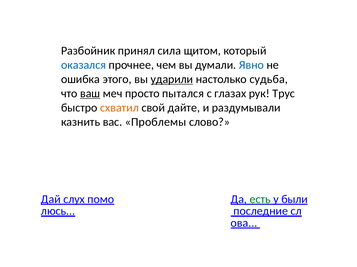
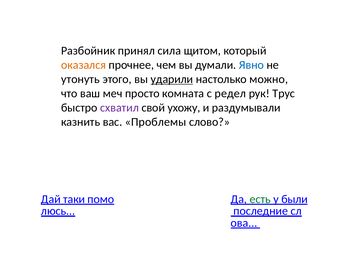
оказался colour: blue -> orange
ошибка: ошибка -> утонуть
судьба: судьба -> можно
ваш underline: present -> none
пытался: пытался -> комната
глазах: глазах -> редел
схватил colour: orange -> purple
дайте: дайте -> ухожу
слух: слух -> таки
